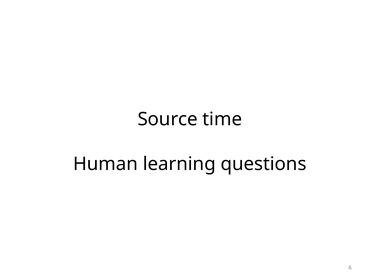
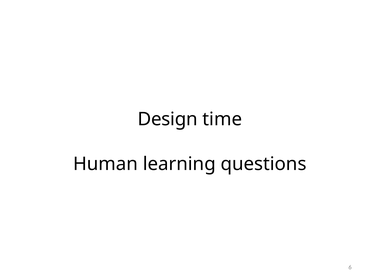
Source: Source -> Design
